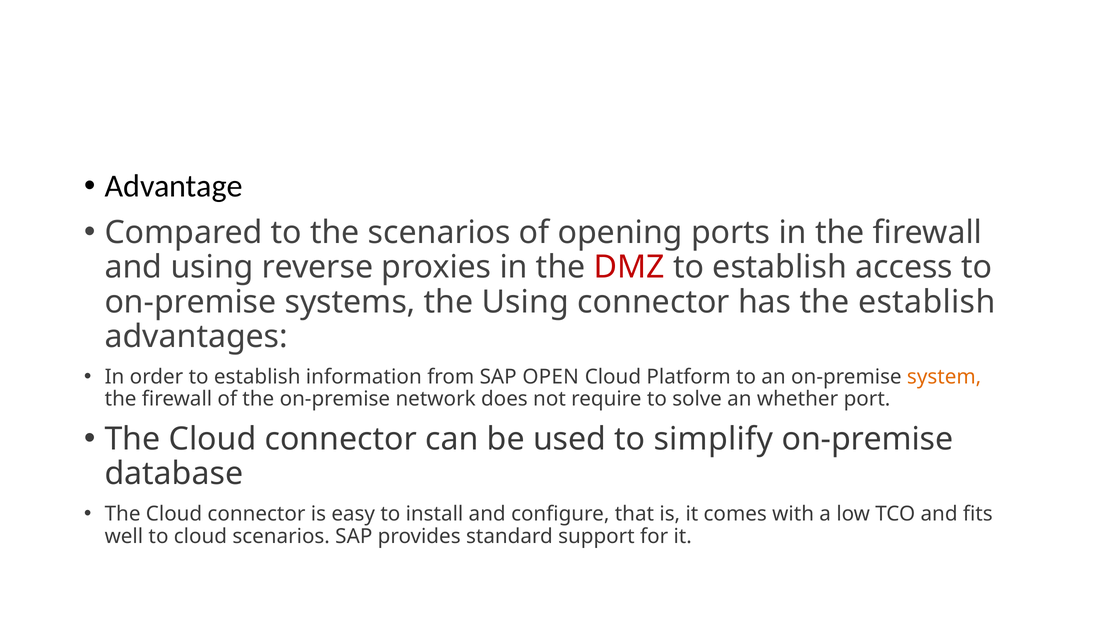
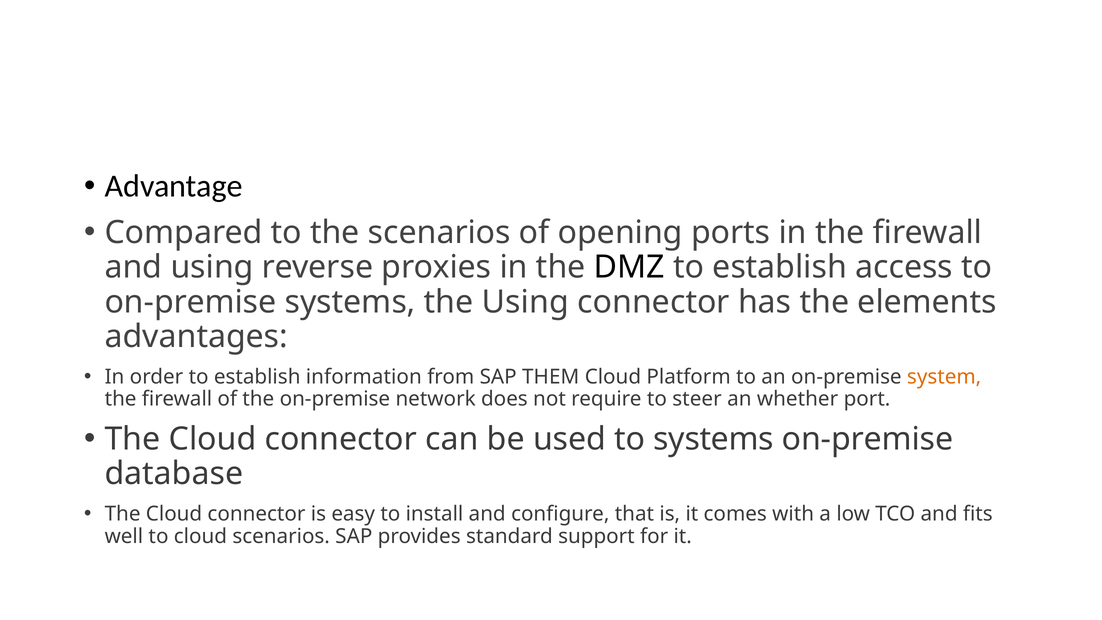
DMZ colour: red -> black
the establish: establish -> elements
OPEN: OPEN -> THEM
solve: solve -> steer
to simplify: simplify -> systems
